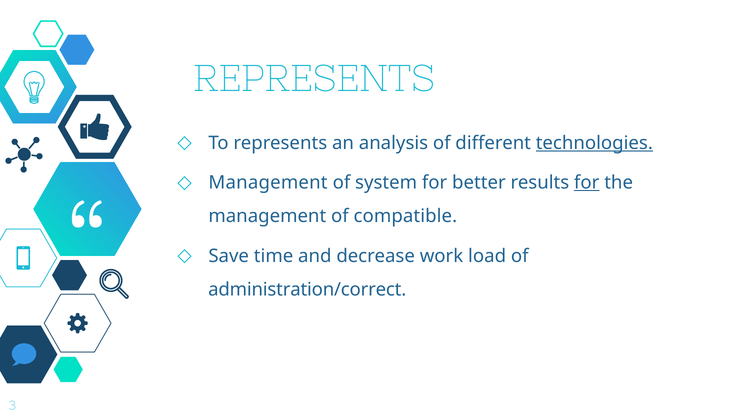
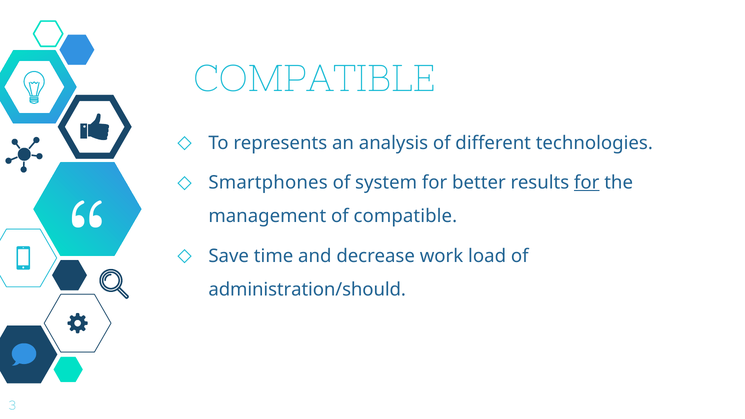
REPRESENTS at (314, 79): REPRESENTS -> COMPATIBLE
technologies underline: present -> none
Management at (268, 183): Management -> Smartphones
administration/correct: administration/correct -> administration/should
